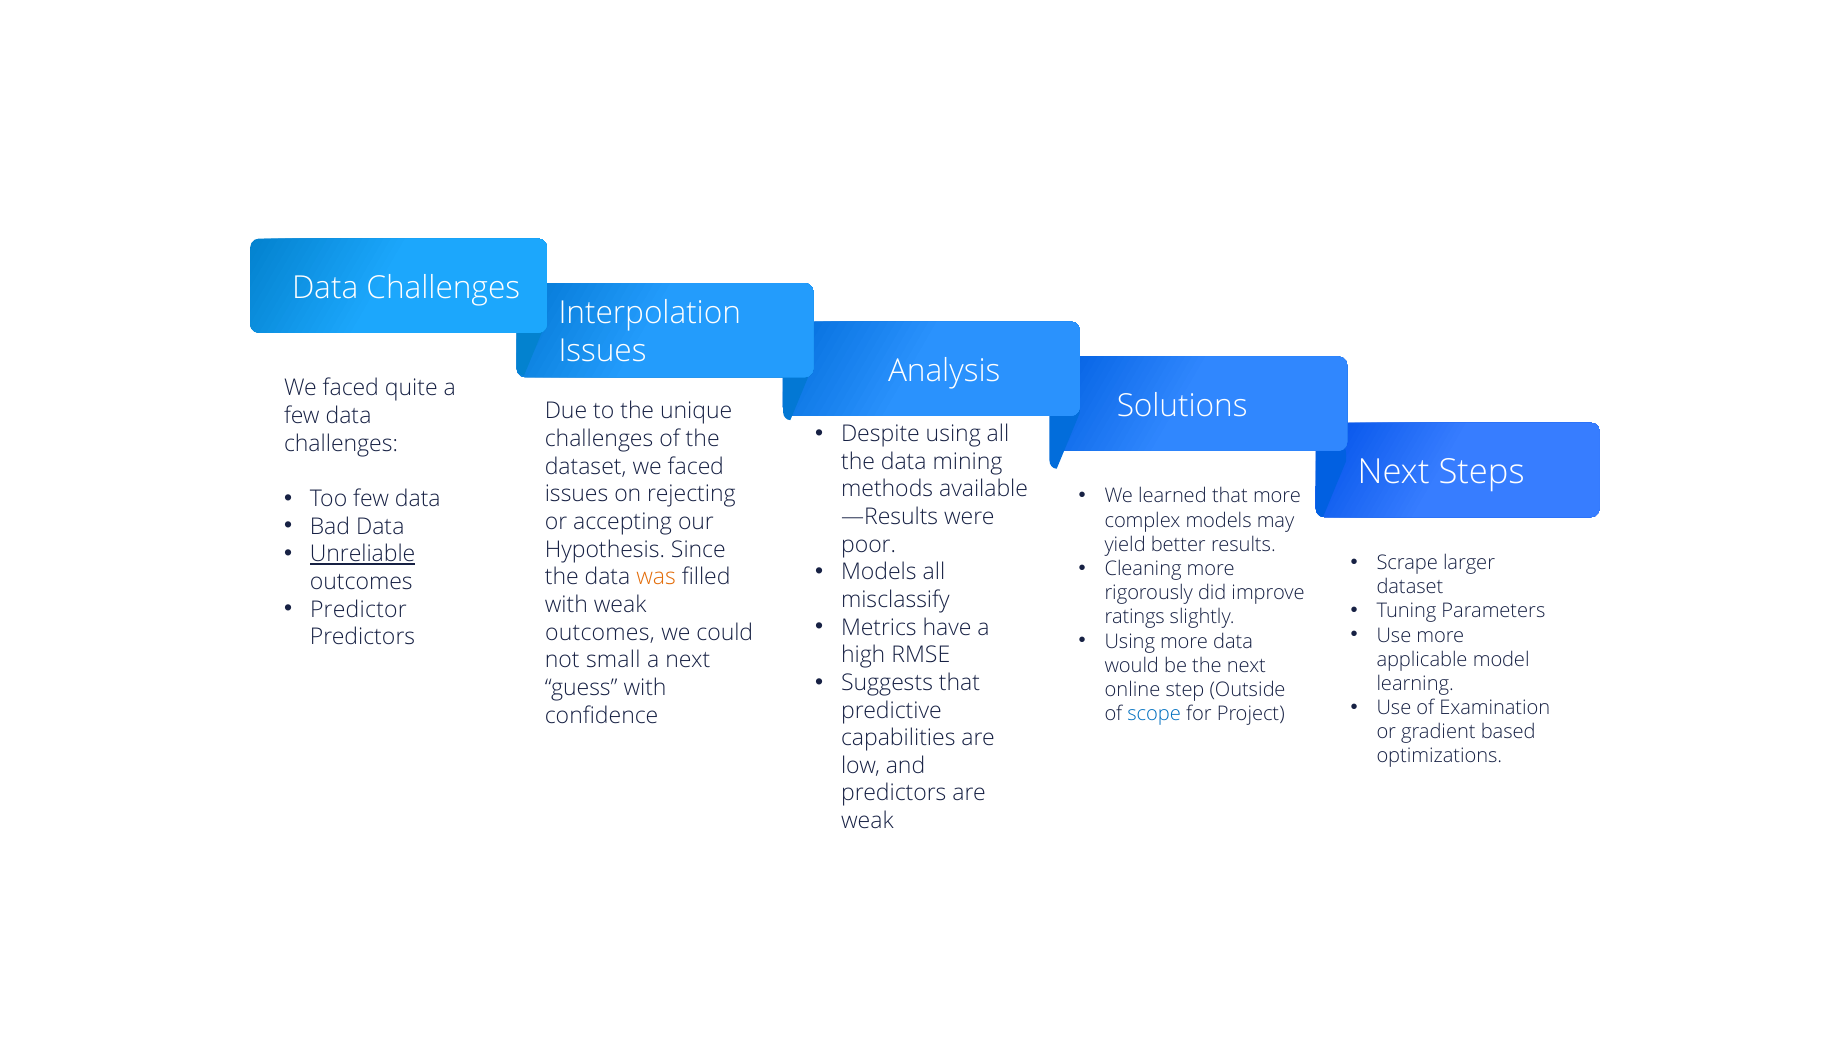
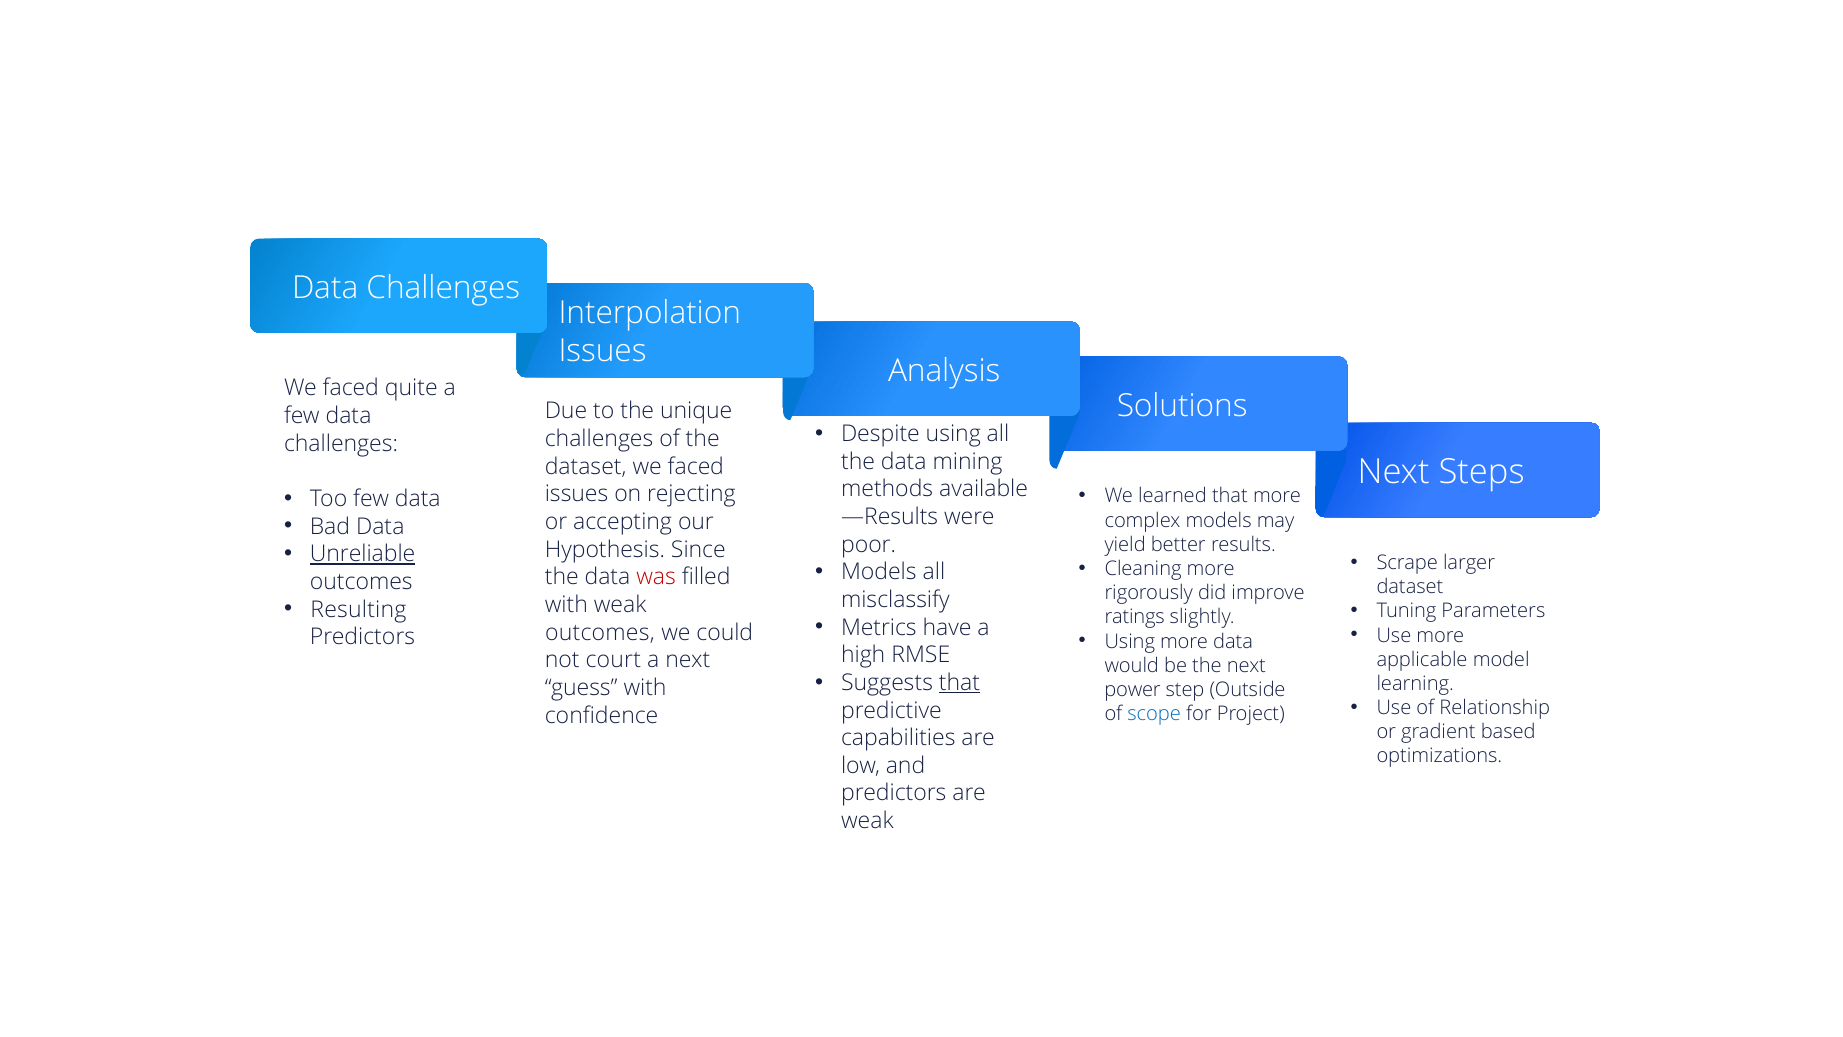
was colour: orange -> red
Predictor: Predictor -> Resulting
small: small -> court
that at (960, 683) underline: none -> present
online: online -> power
Examination: Examination -> Relationship
